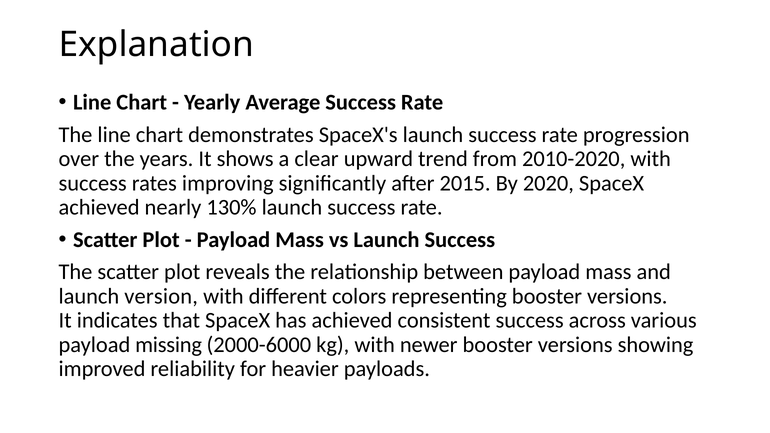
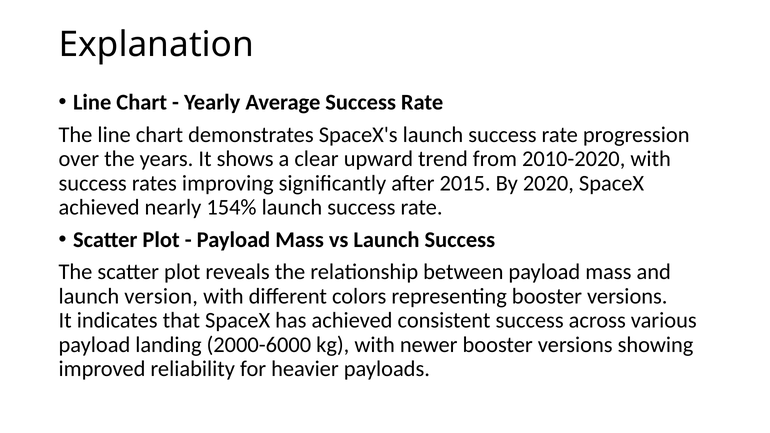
130%: 130% -> 154%
missing: missing -> landing
